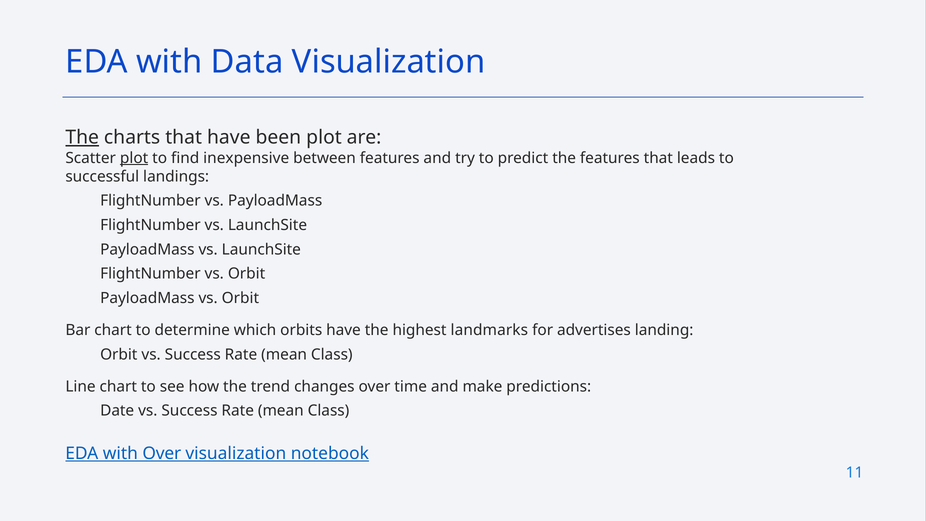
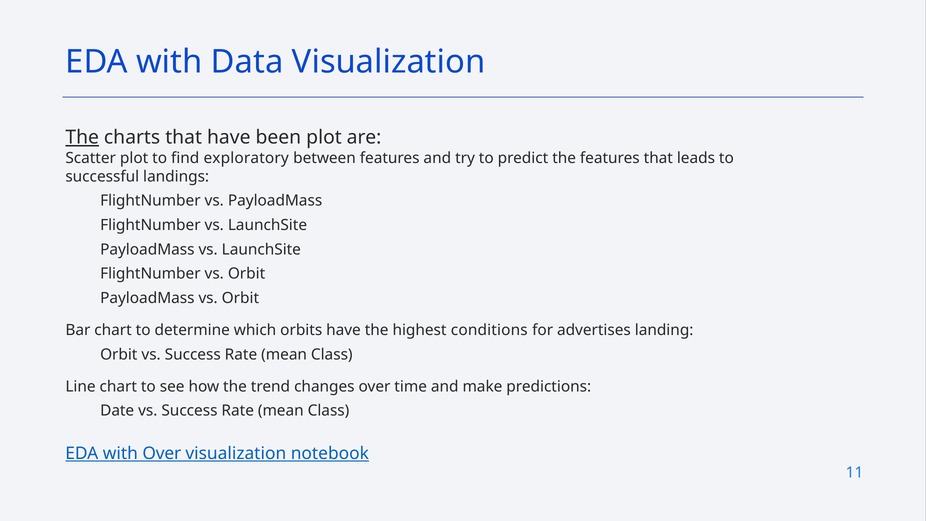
plot at (134, 158) underline: present -> none
inexpensive: inexpensive -> exploratory
landmarks: landmarks -> conditions
